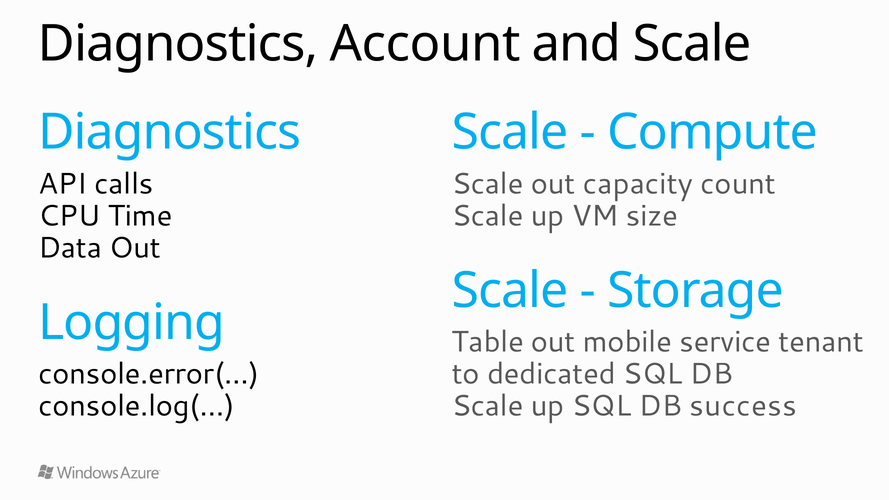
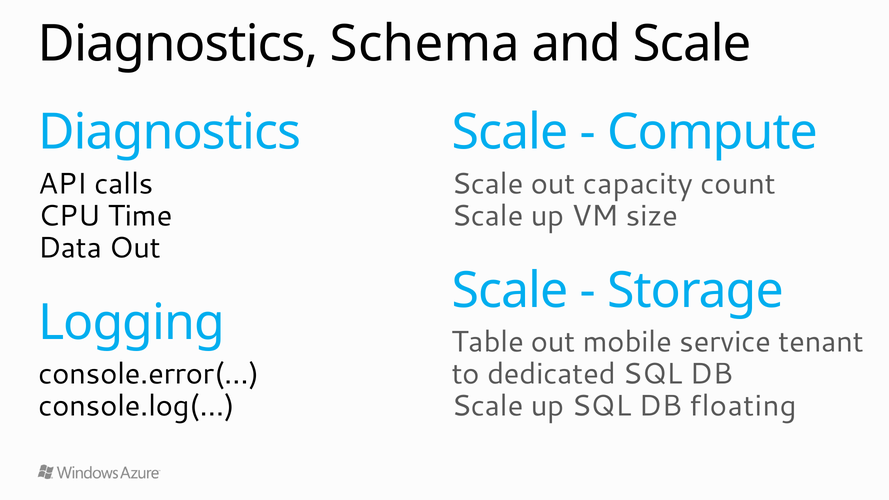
Account: Account -> Schema
success: success -> floating
